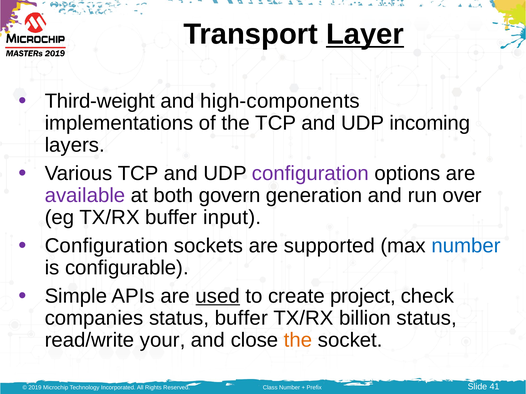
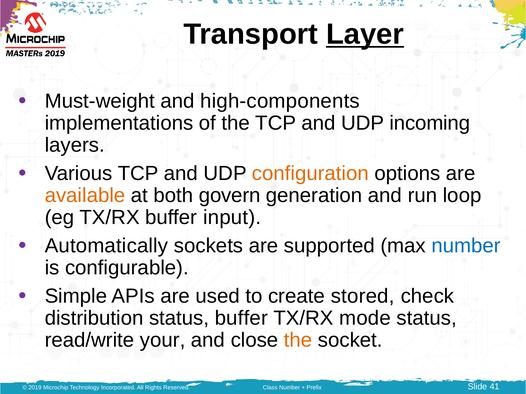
Third-weight: Third-weight -> Must-weight
configuration at (310, 174) colour: purple -> orange
available colour: purple -> orange
over: over -> loop
Configuration at (106, 246): Configuration -> Automatically
used underline: present -> none
project: project -> stored
companies: companies -> distribution
billion: billion -> mode
